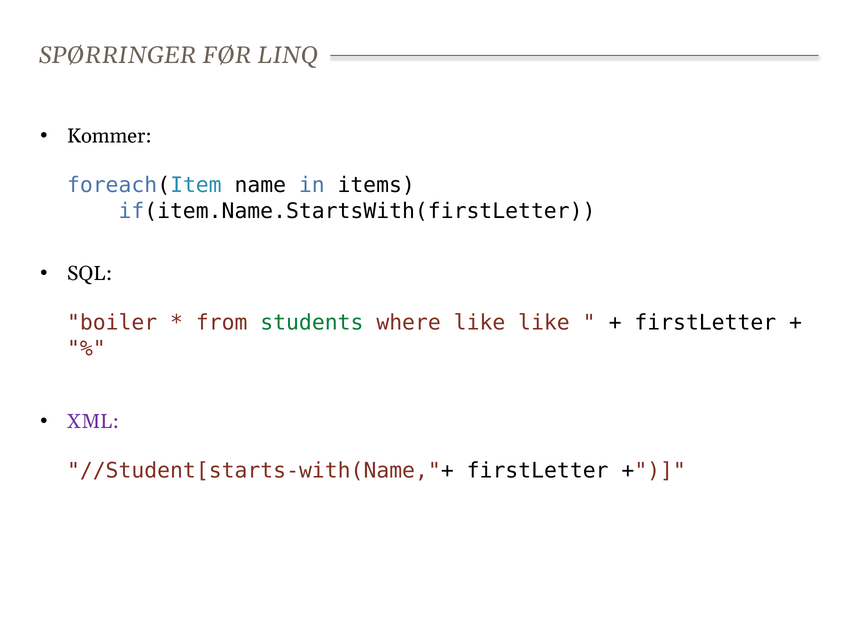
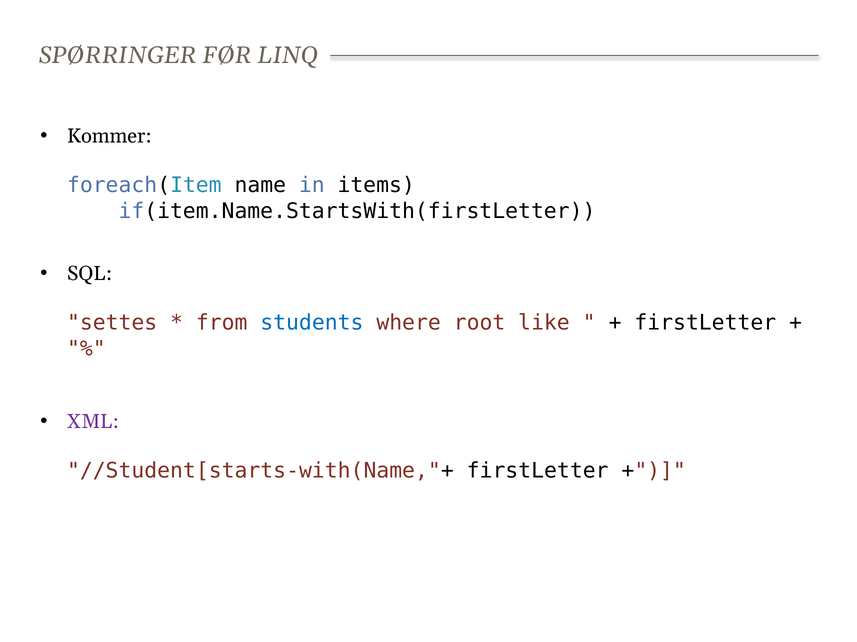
boiler: boiler -> settes
students colour: green -> blue
where like: like -> root
